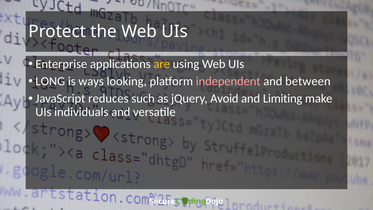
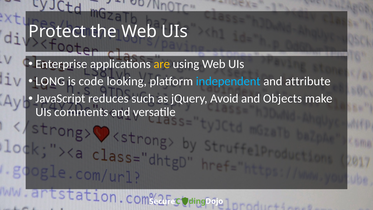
ways: ways -> code
independent colour: pink -> light blue
between: between -> attribute
Limiting: Limiting -> Objects
individuals: individuals -> comments
